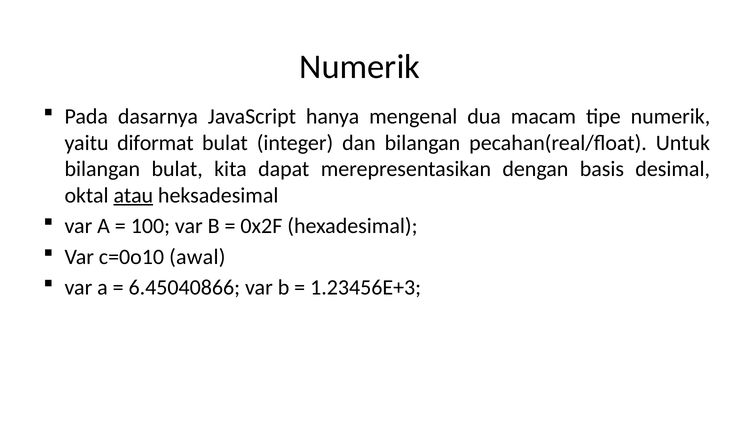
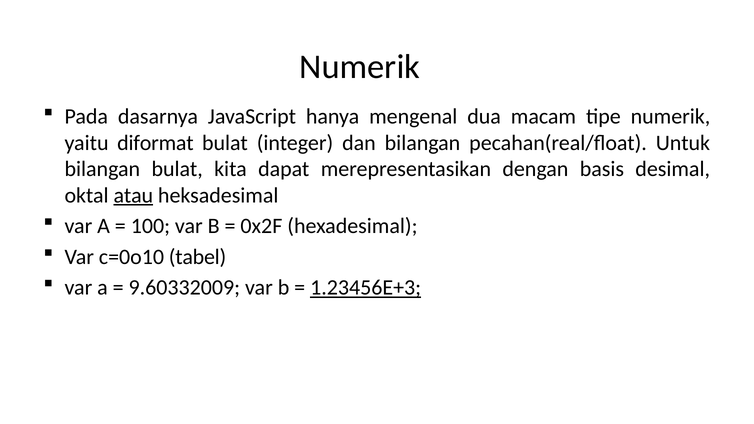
awal: awal -> tabel
6.45040866: 6.45040866 -> 9.60332009
1.23456E+3 underline: none -> present
